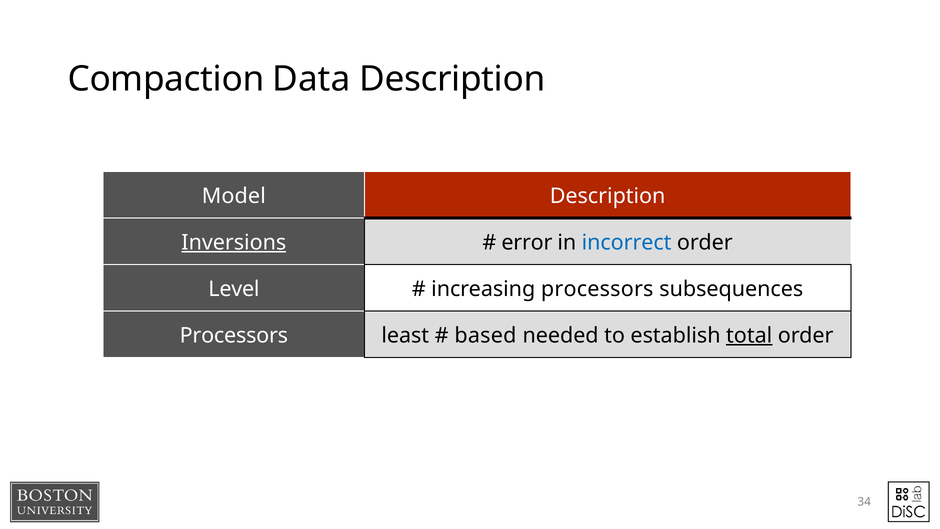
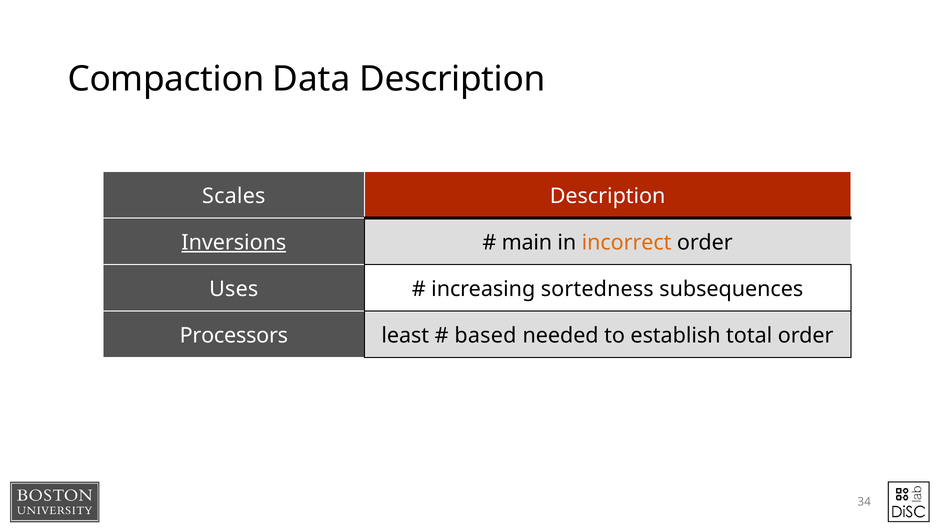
Model: Model -> Scales
error: error -> main
incorrect colour: blue -> orange
Level: Level -> Uses
increasing processors: processors -> sortedness
total underline: present -> none
